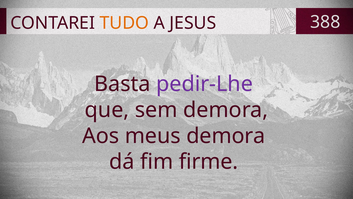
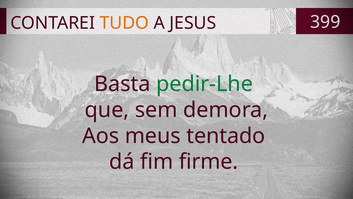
388: 388 -> 399
pedir-Lhe colour: purple -> green
meus demora: demora -> tentado
